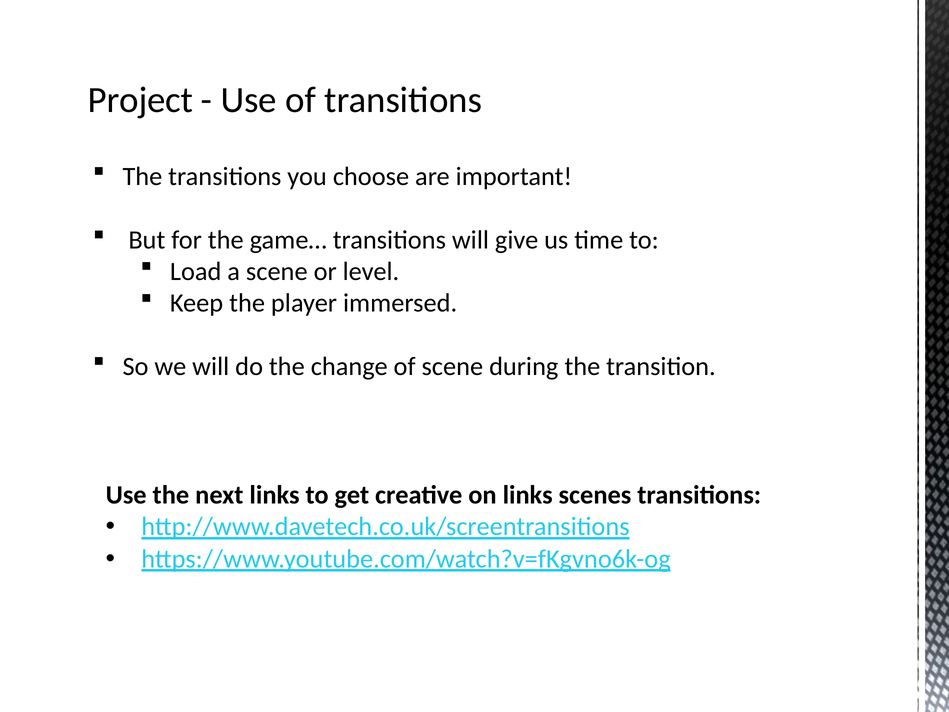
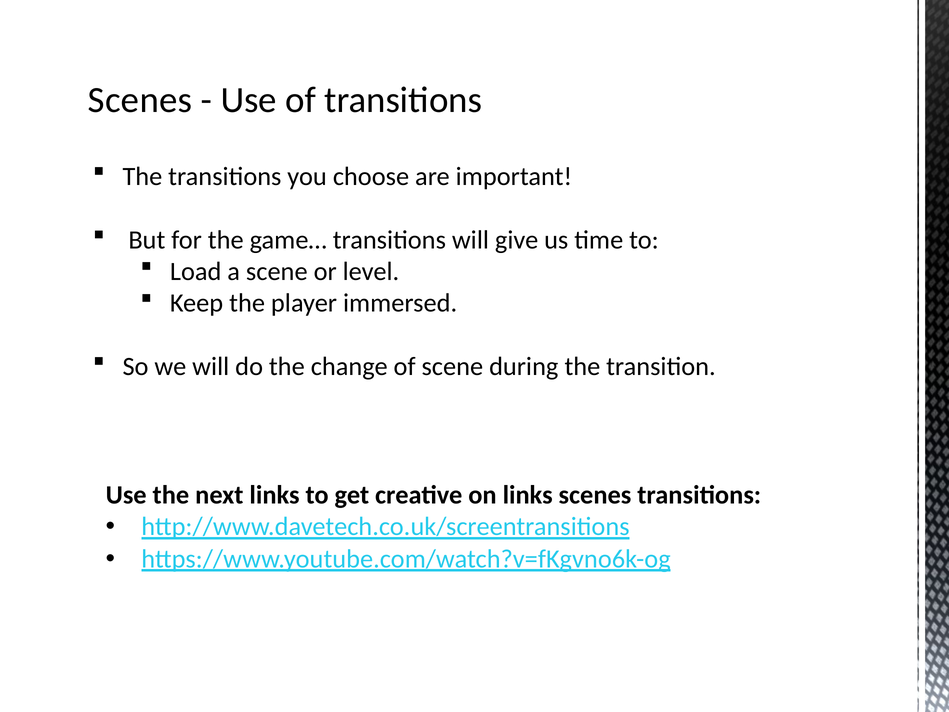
Project at (140, 100): Project -> Scenes
